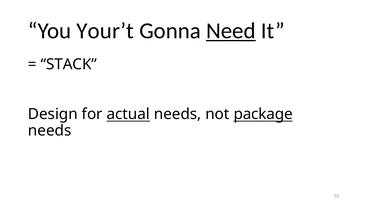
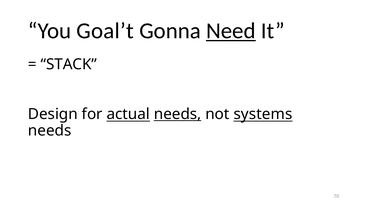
Your’t: Your’t -> Goal’t
needs at (178, 114) underline: none -> present
package: package -> systems
